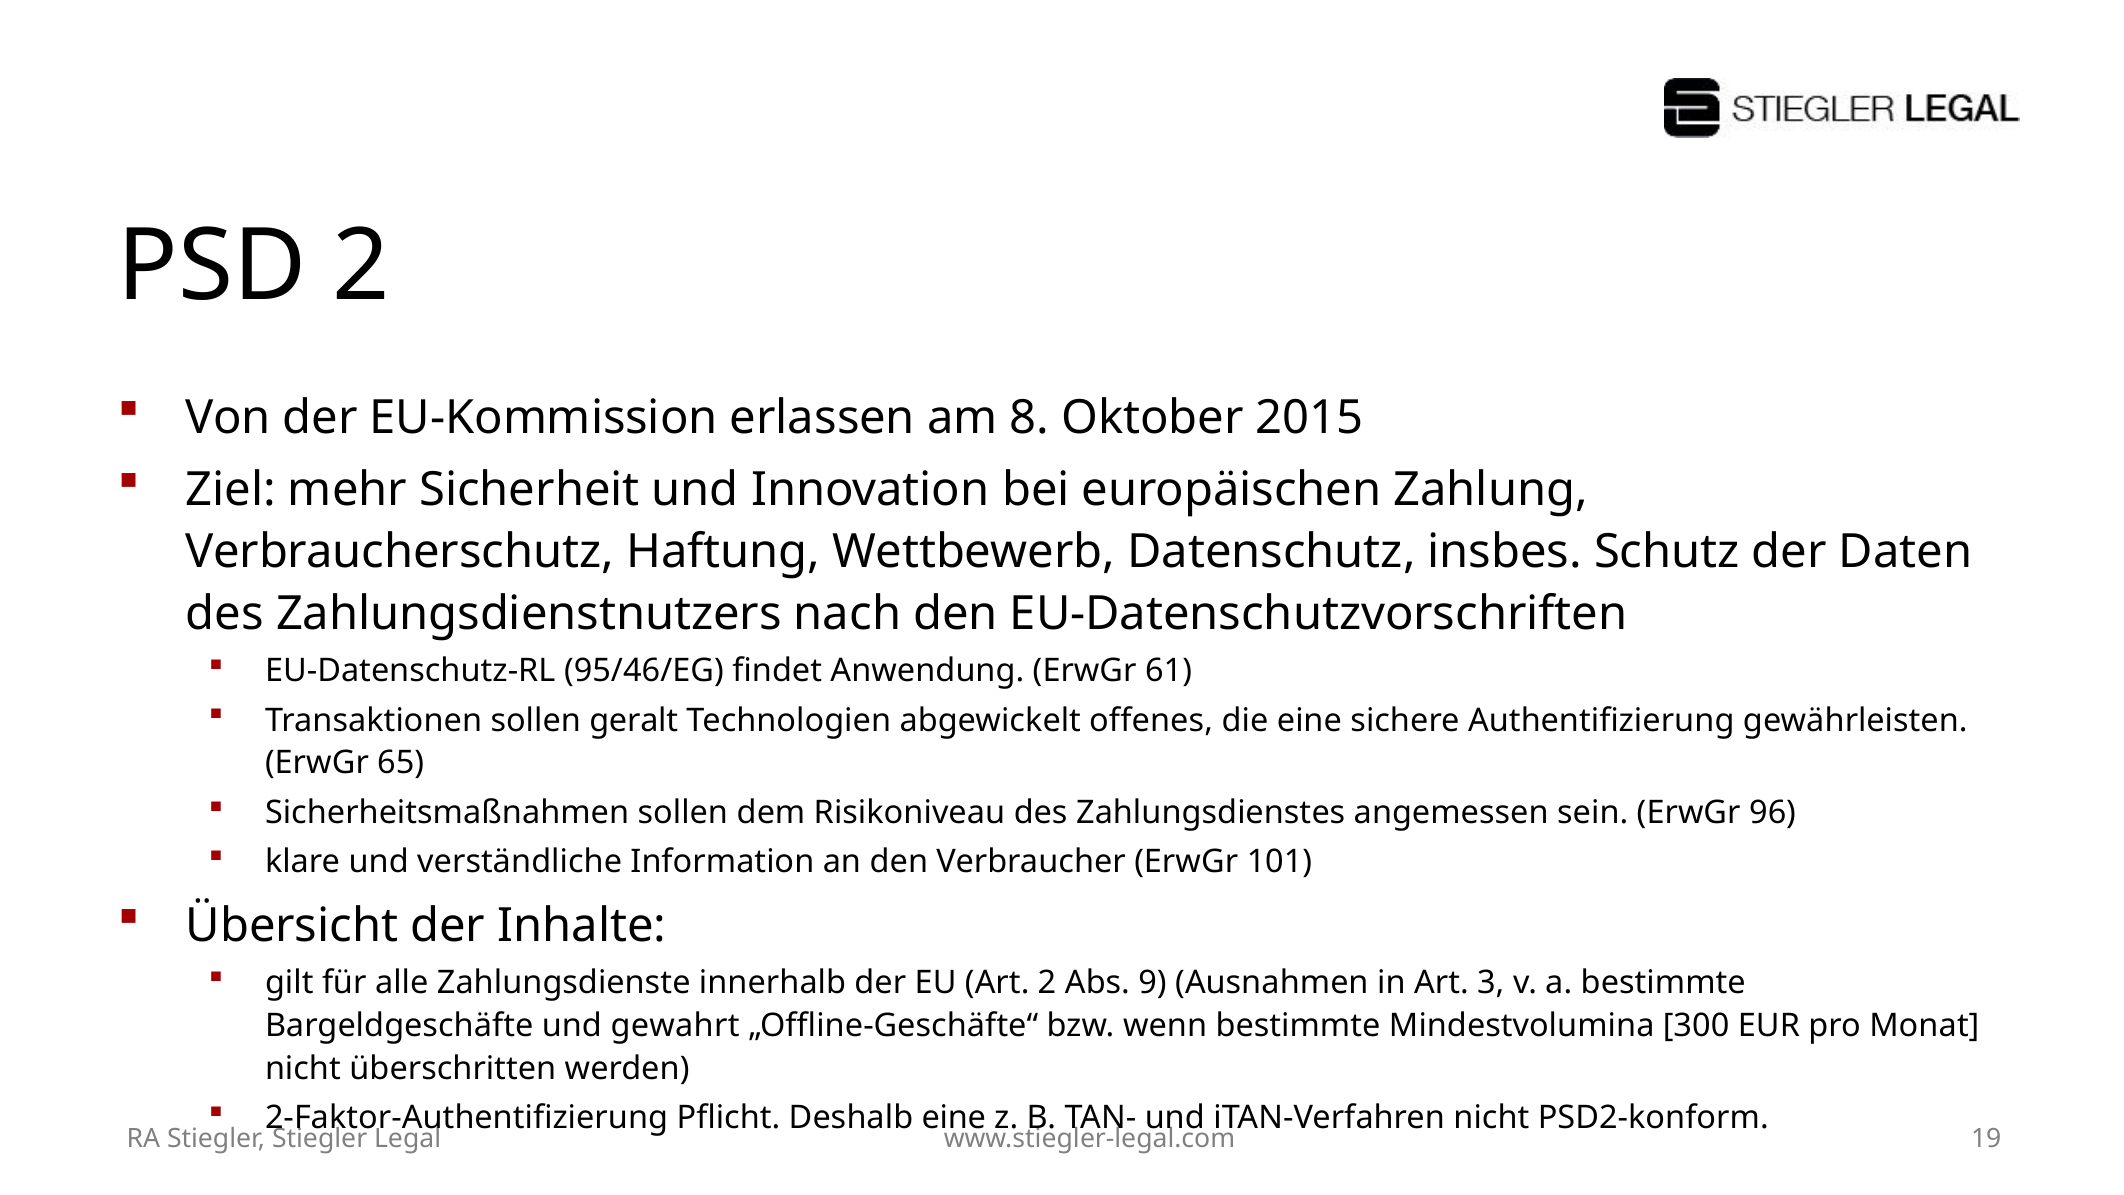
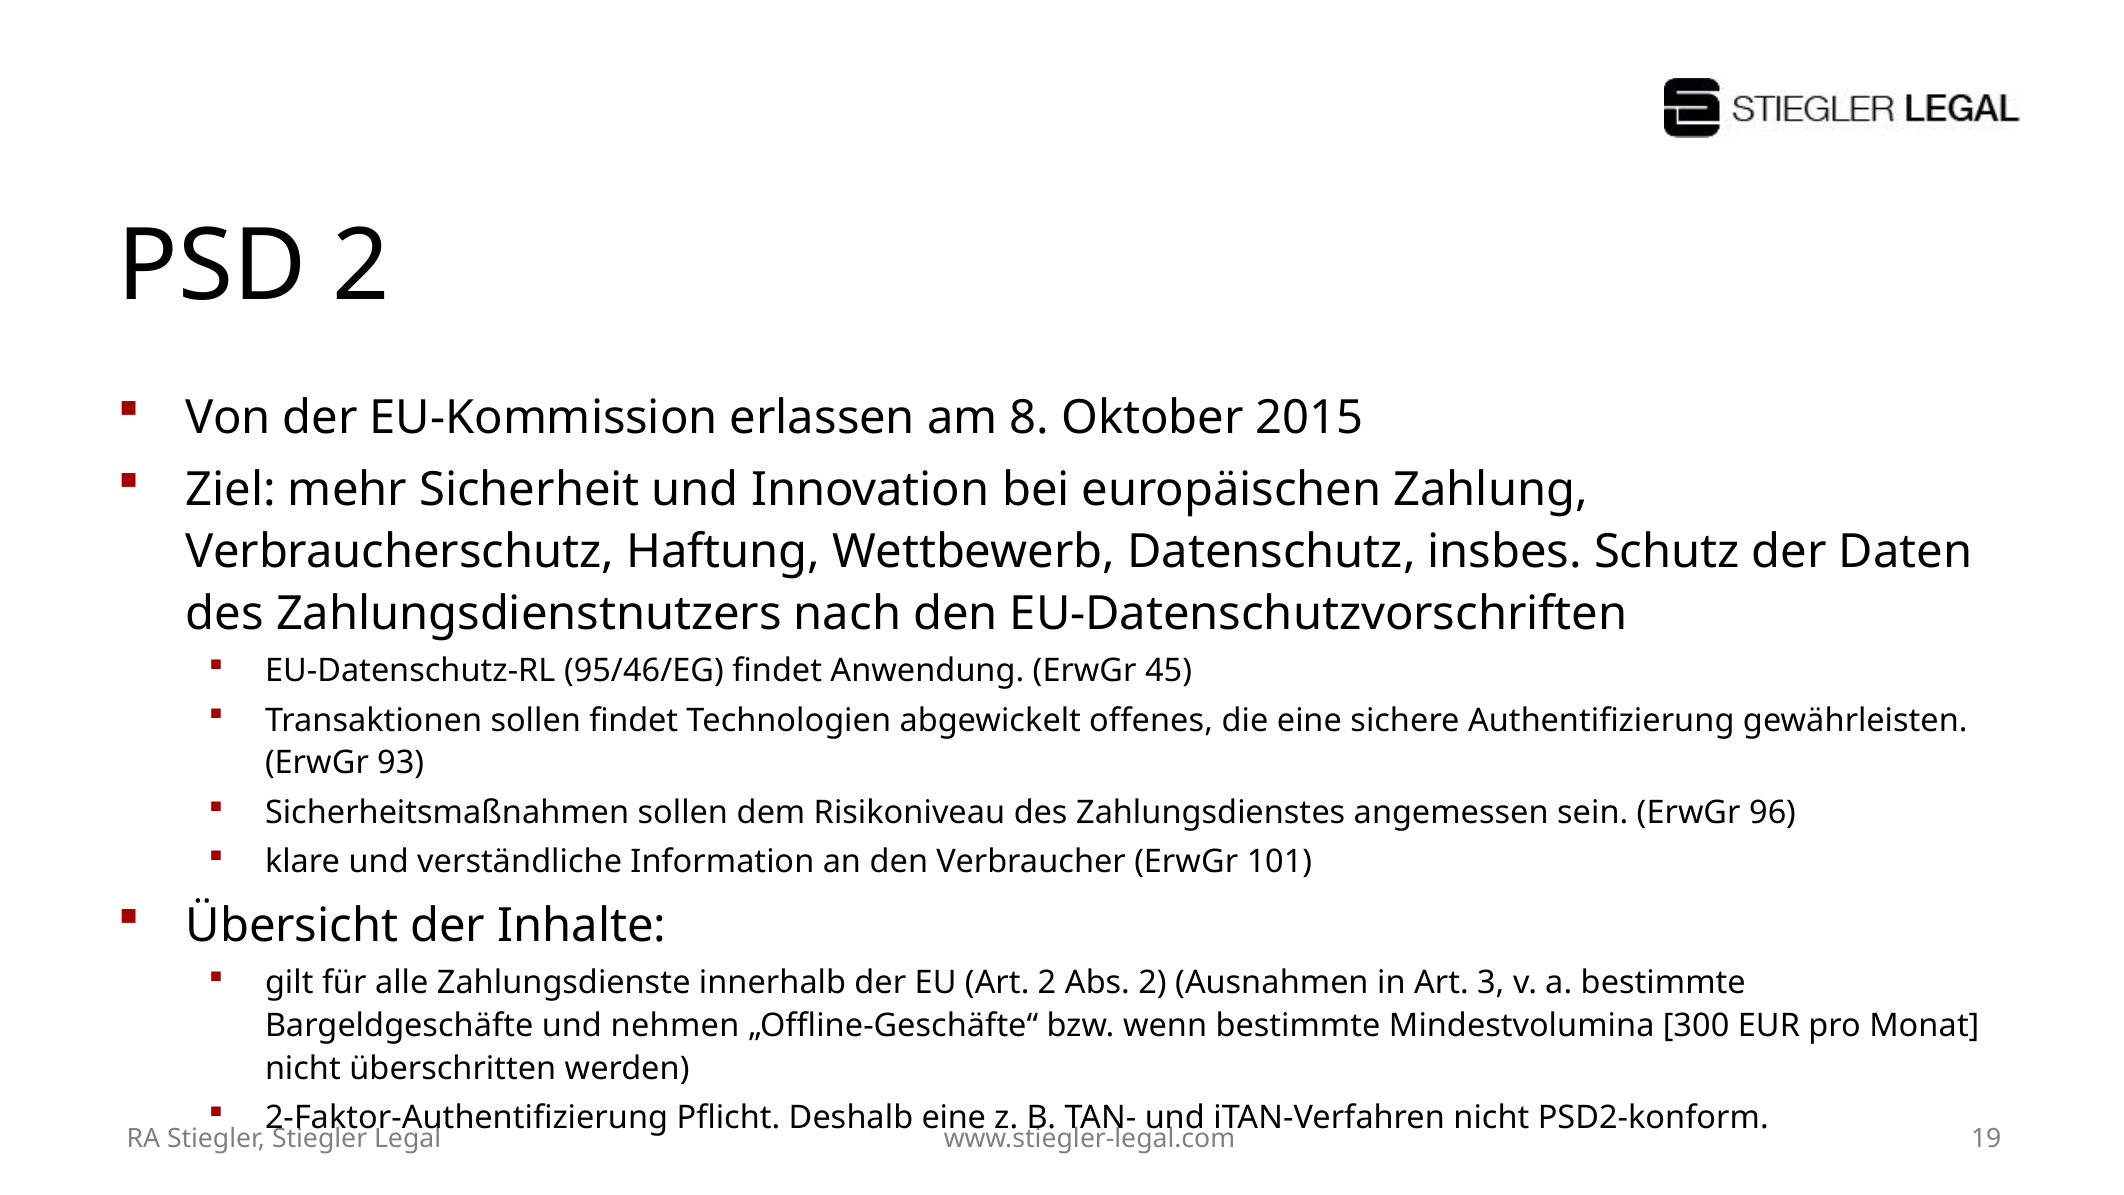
61: 61 -> 45
sollen geralt: geralt -> findet
65: 65 -> 93
Abs 9: 9 -> 2
gewahrt: gewahrt -> nehmen
